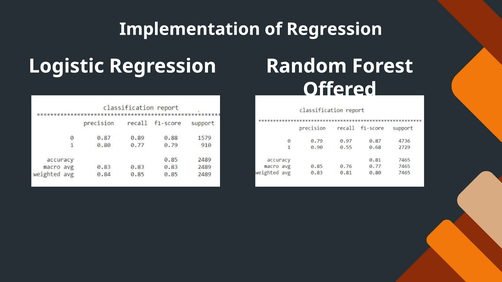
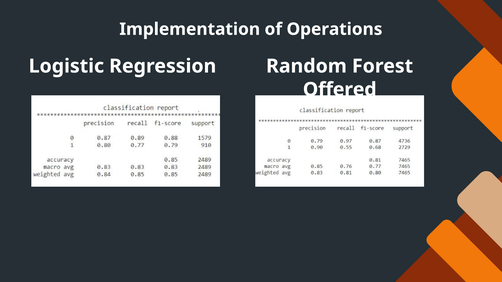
of Regression: Regression -> Operations
